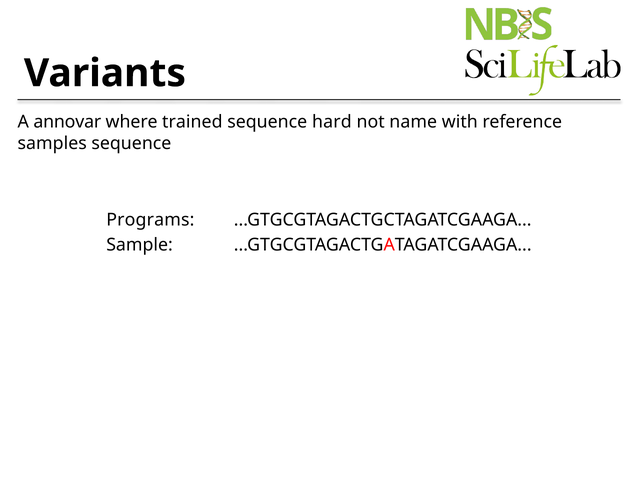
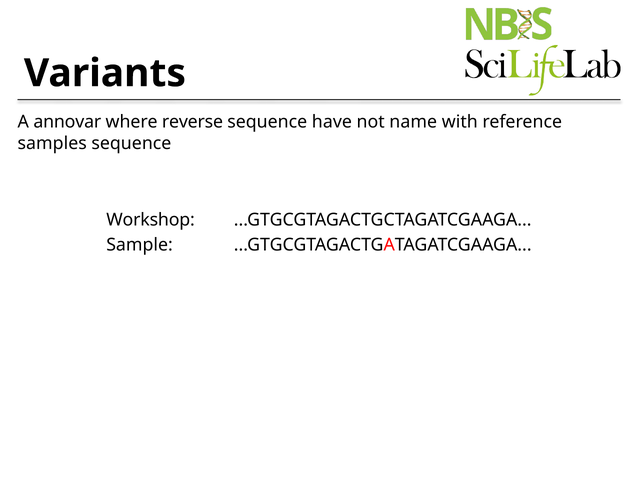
trained: trained -> reverse
hard: hard -> have
Programs: Programs -> Workshop
